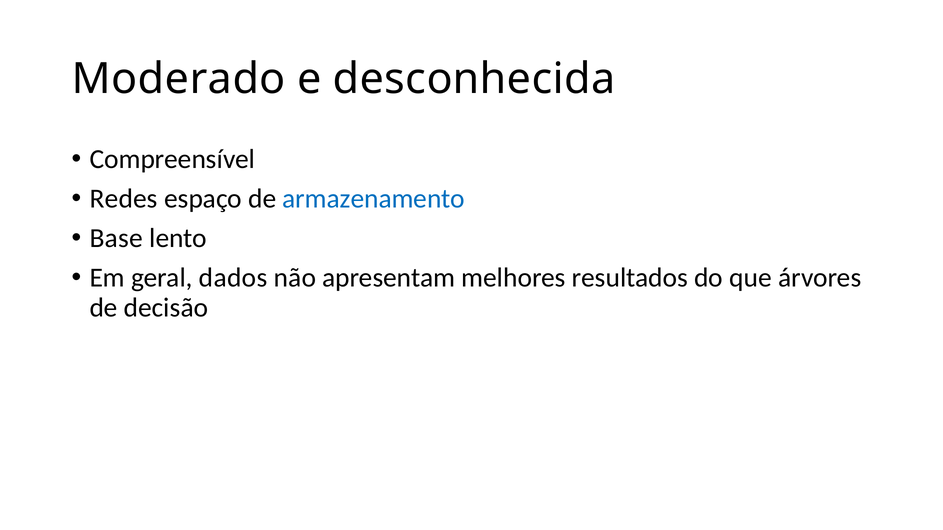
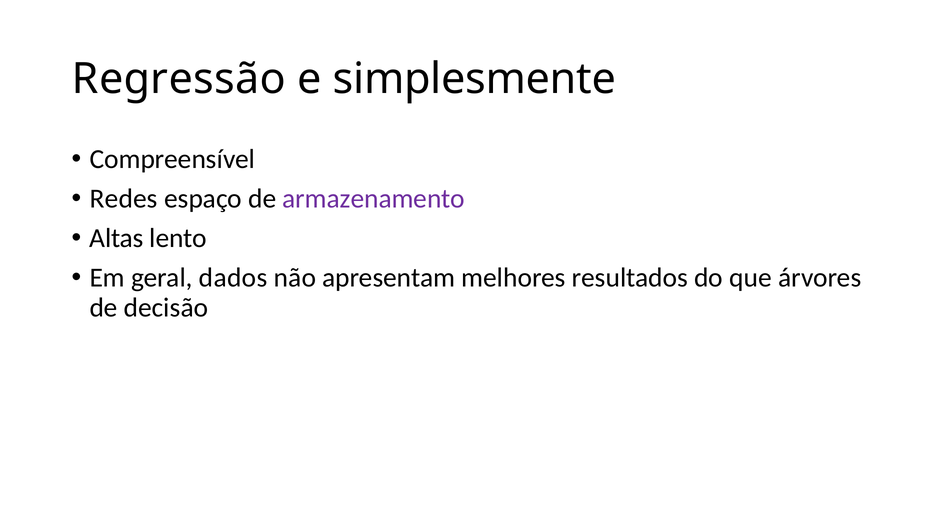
Moderado: Moderado -> Regressão
desconhecida: desconhecida -> simplesmente
armazenamento colour: blue -> purple
Base: Base -> Altas
